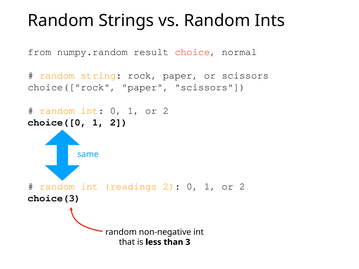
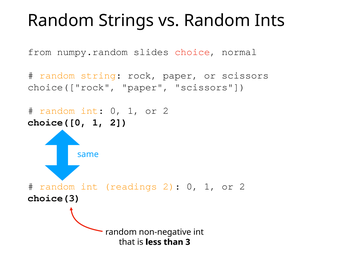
result: result -> slides
